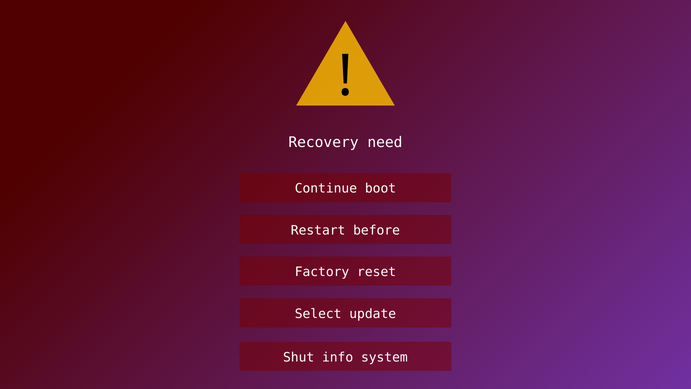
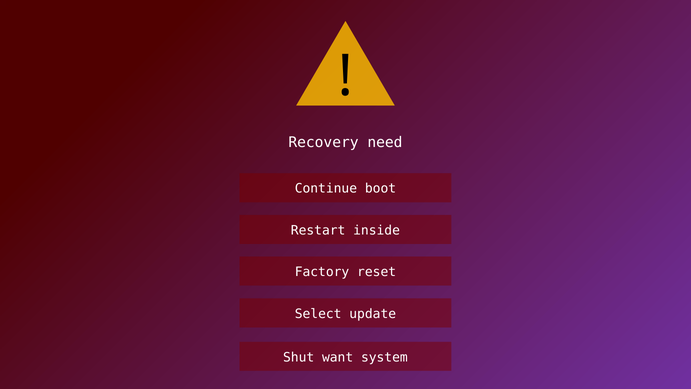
before: before -> inside
info: info -> want
